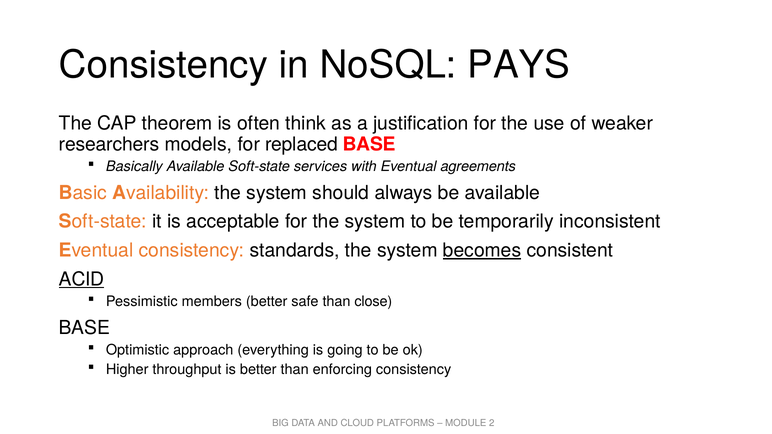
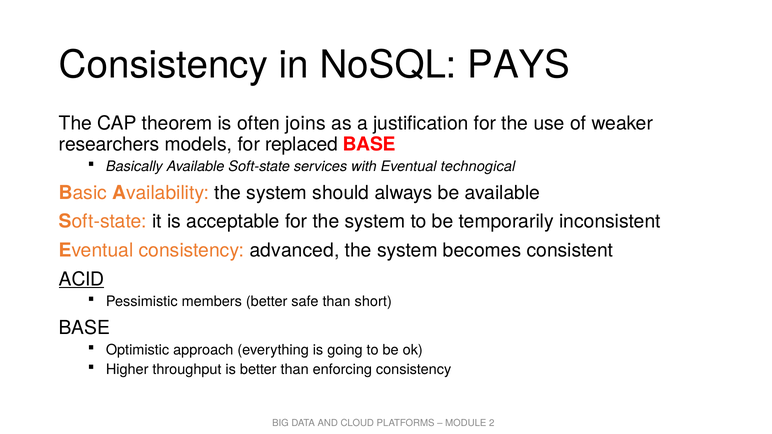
think: think -> joins
agreements: agreements -> technogical
standards: standards -> advanced
becomes underline: present -> none
close: close -> short
